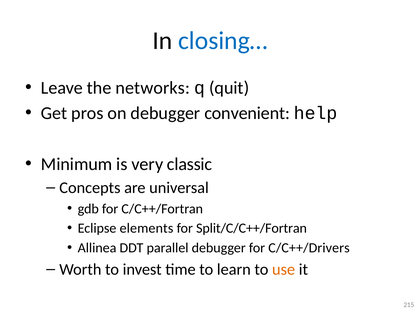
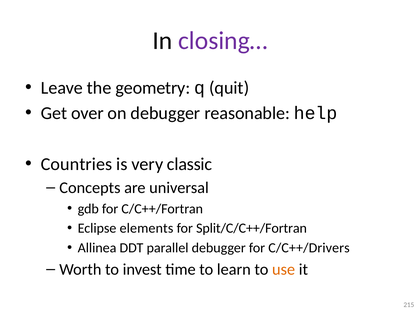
closing… colour: blue -> purple
networks: networks -> geometry
pros: pros -> over
convenient: convenient -> reasonable
Minimum: Minimum -> Countries
